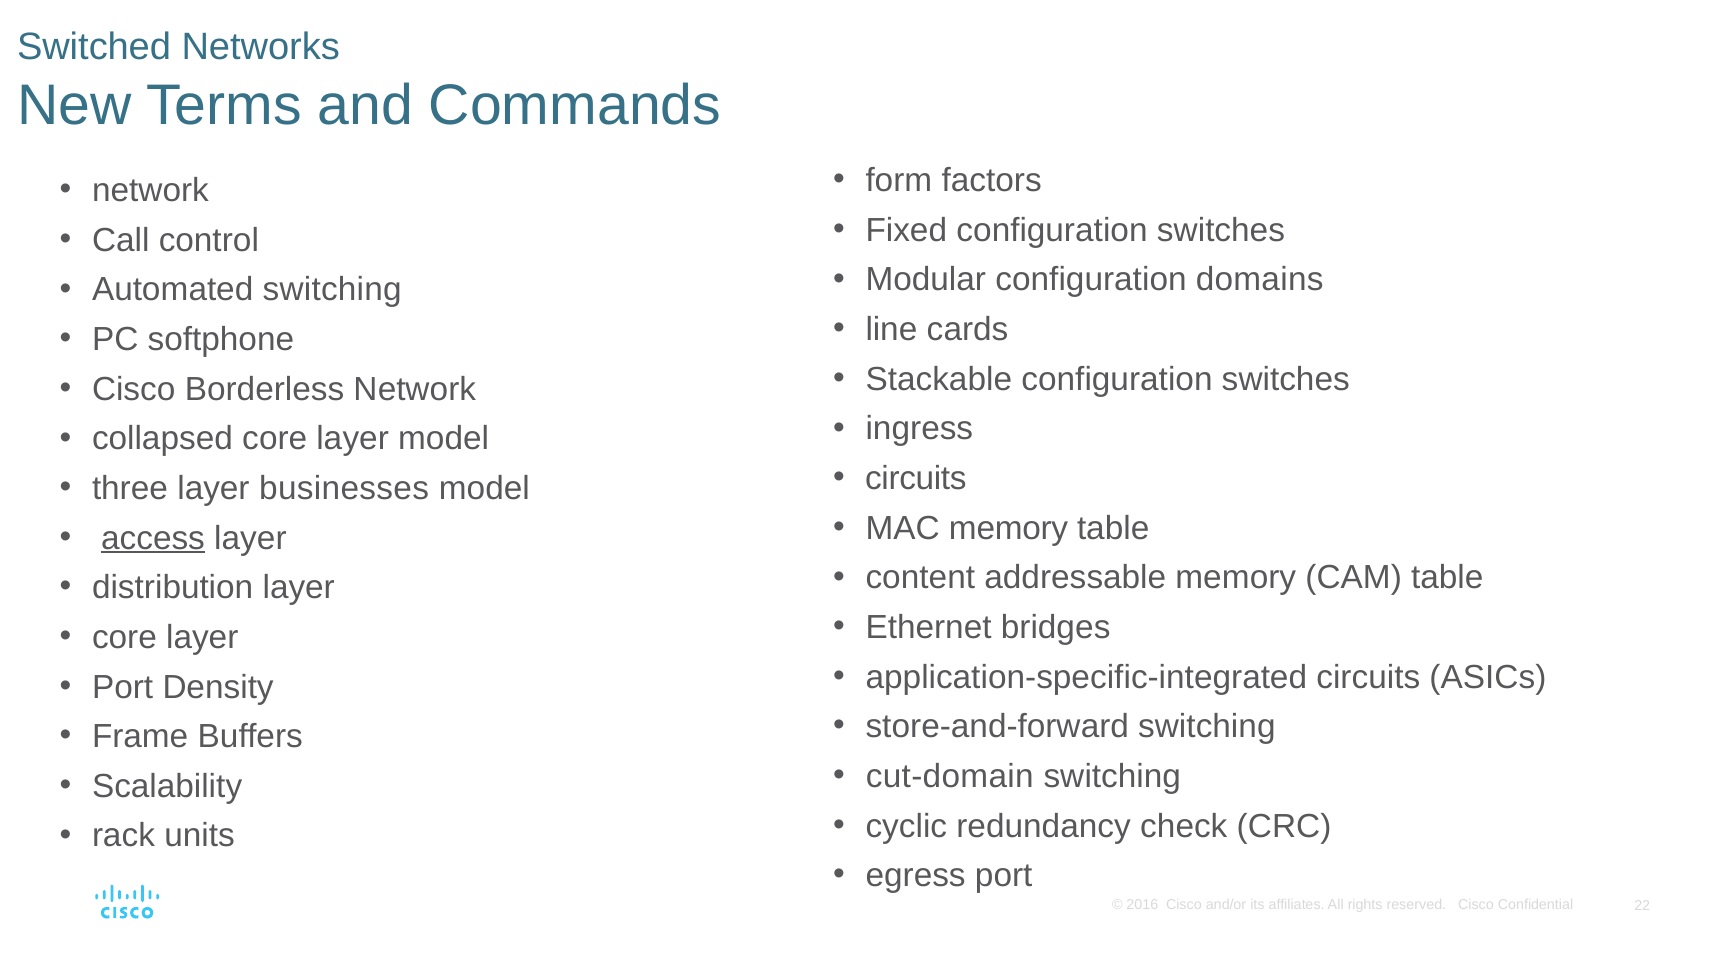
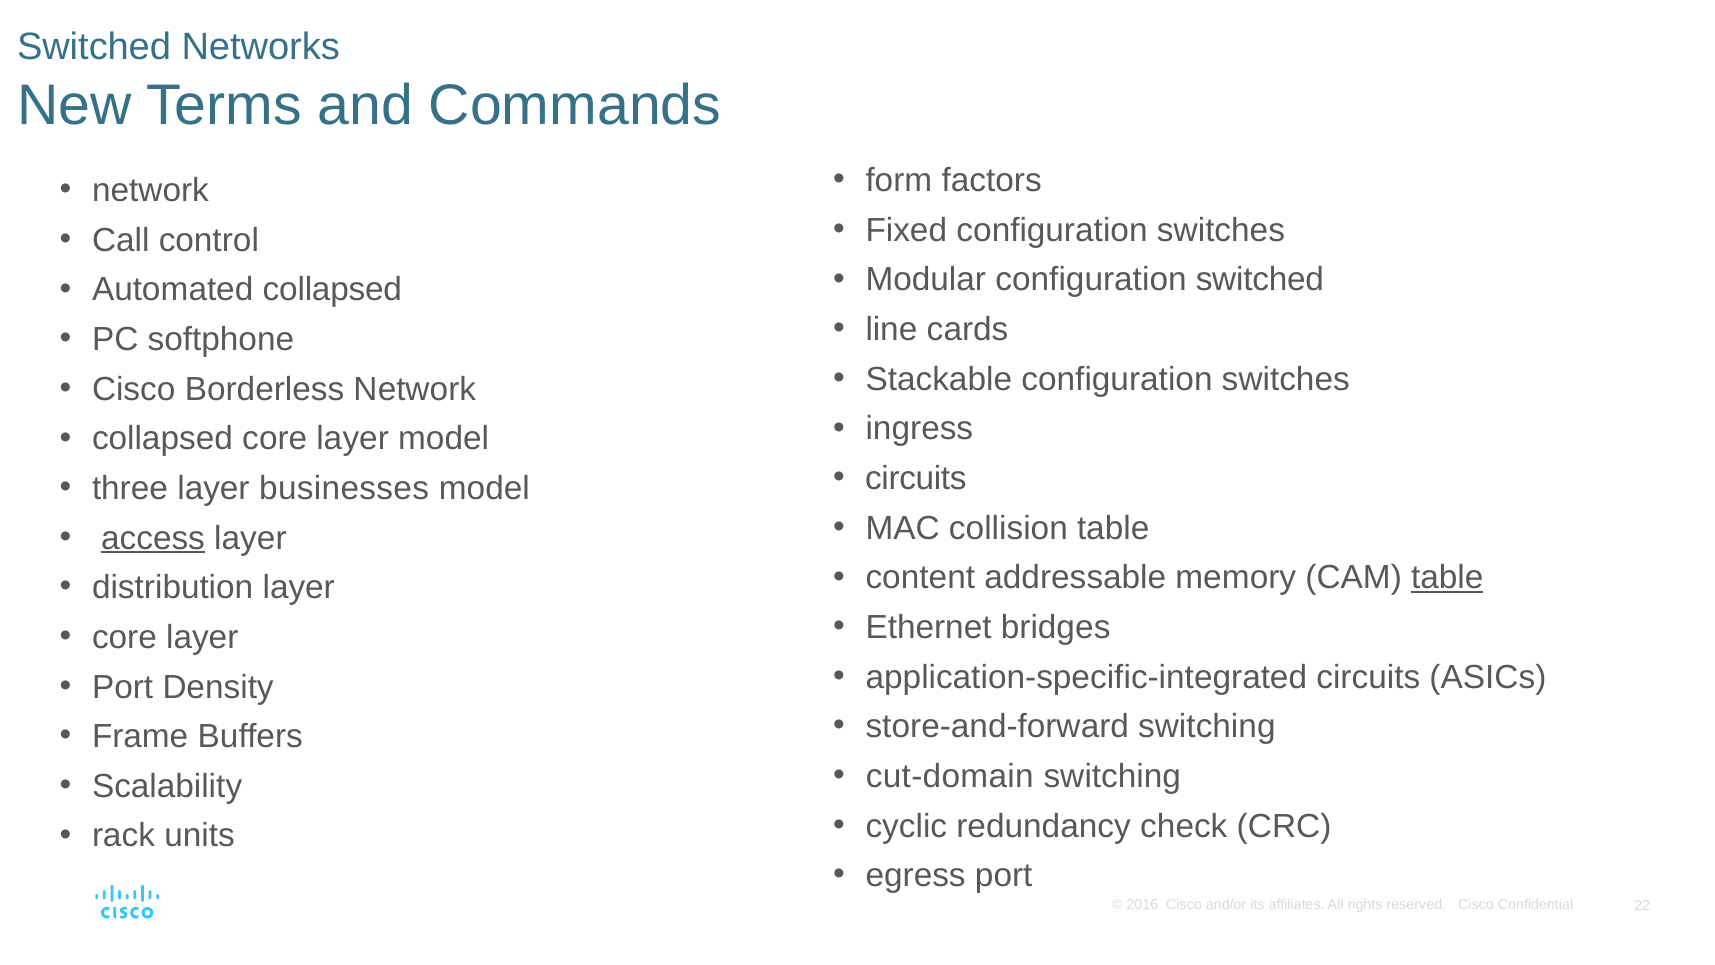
configuration domains: domains -> switched
Automated switching: switching -> collapsed
MAC memory: memory -> collision
table at (1447, 578) underline: none -> present
